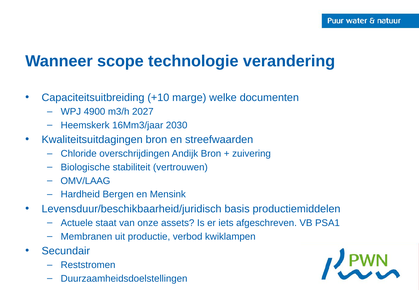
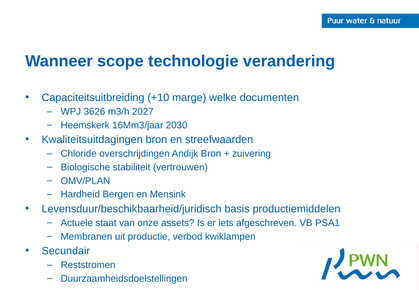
4900: 4900 -> 3626
OMV/LAAG: OMV/LAAG -> OMV/PLAN
